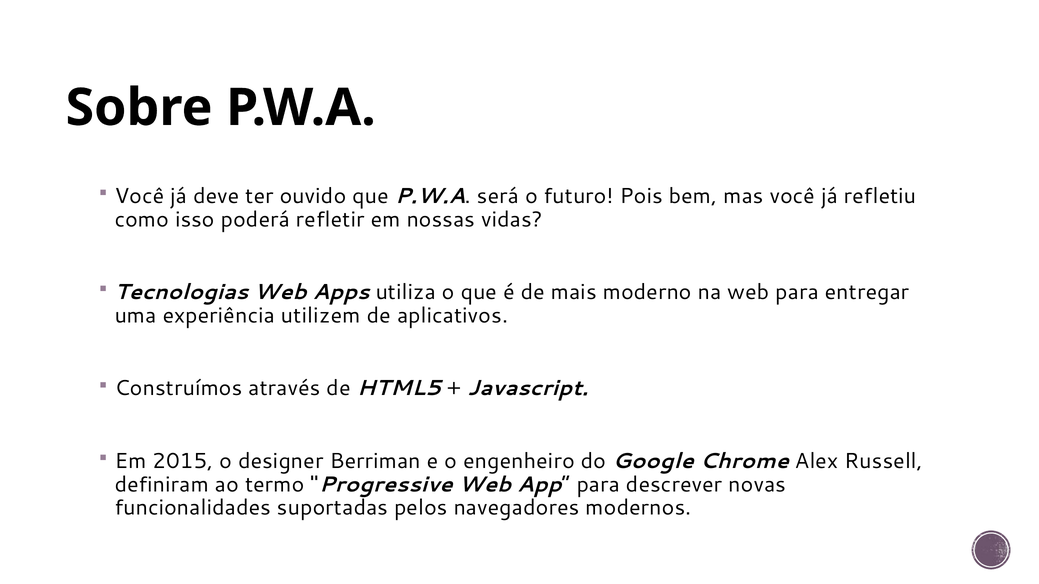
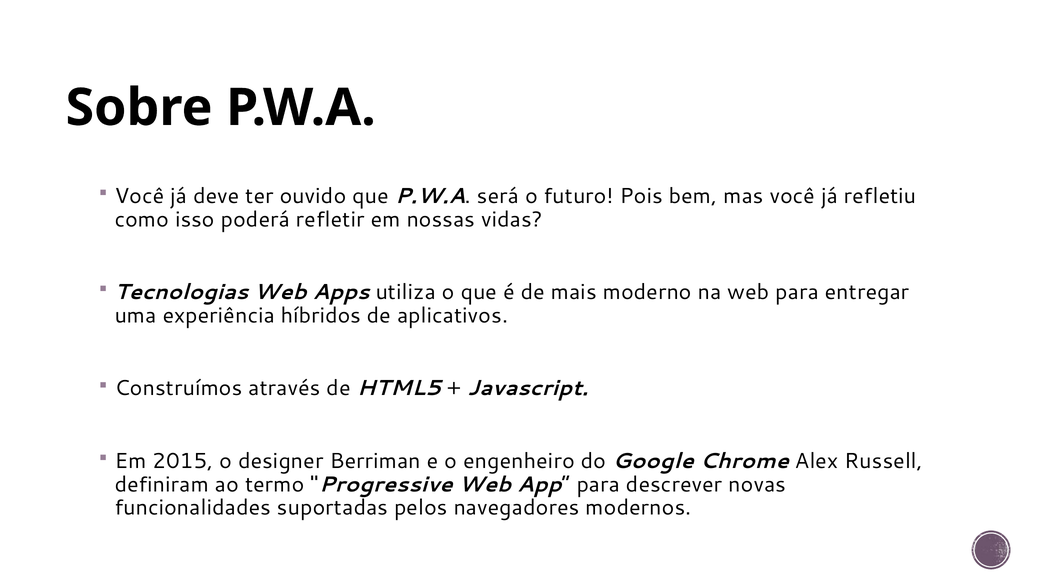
utilizem: utilizem -> híbridos
